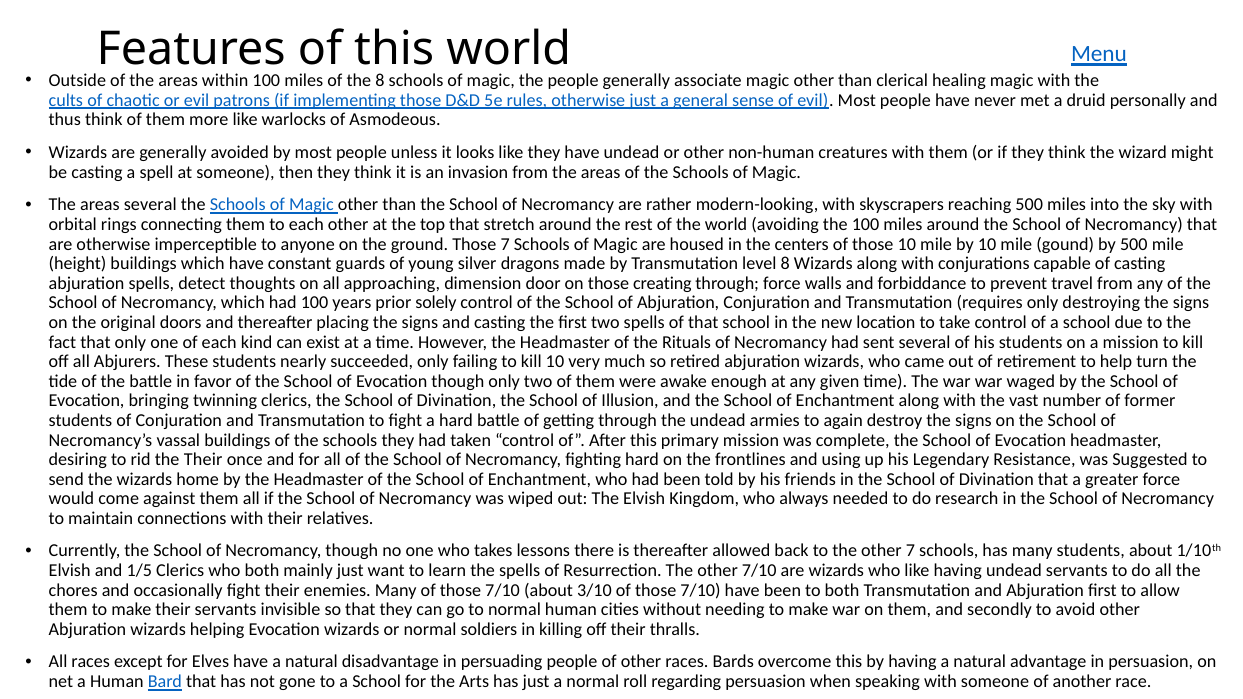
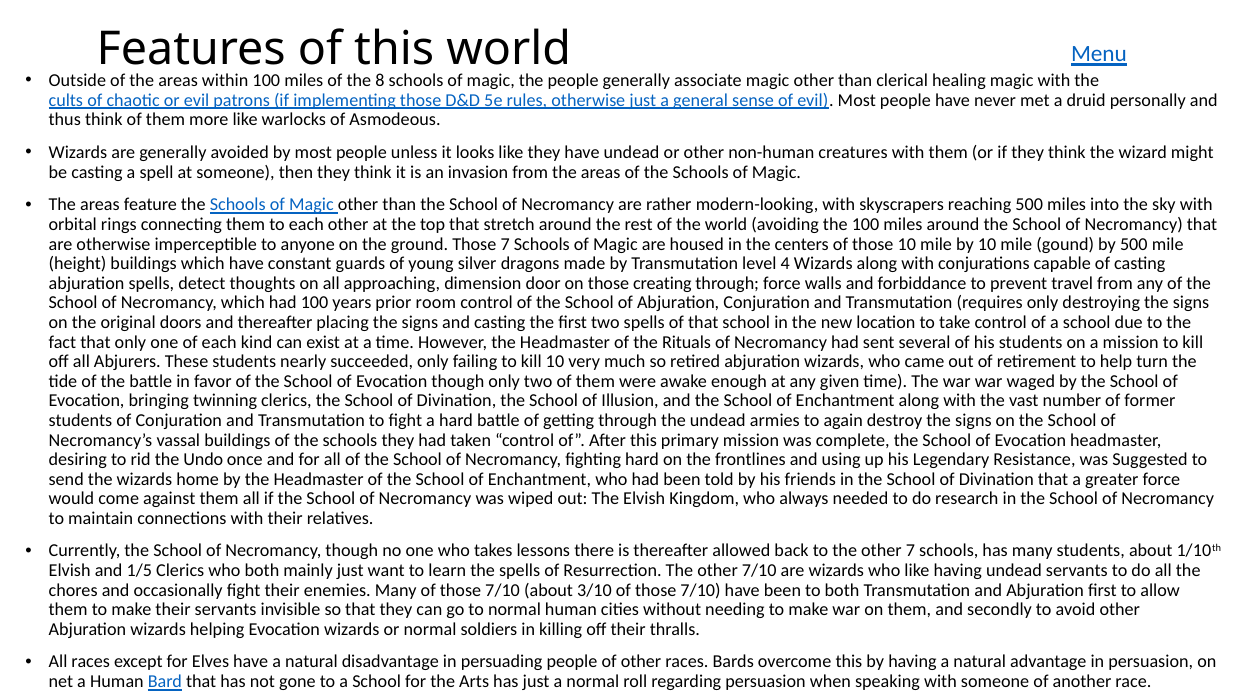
areas several: several -> feature
level 8: 8 -> 4
solely: solely -> room
the Their: Their -> Undo
